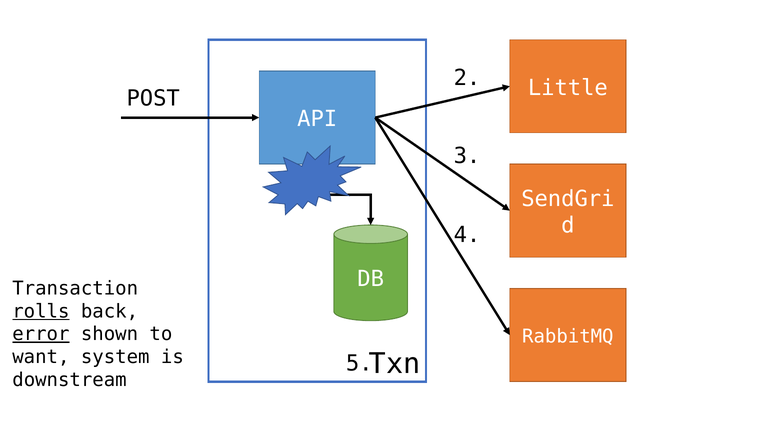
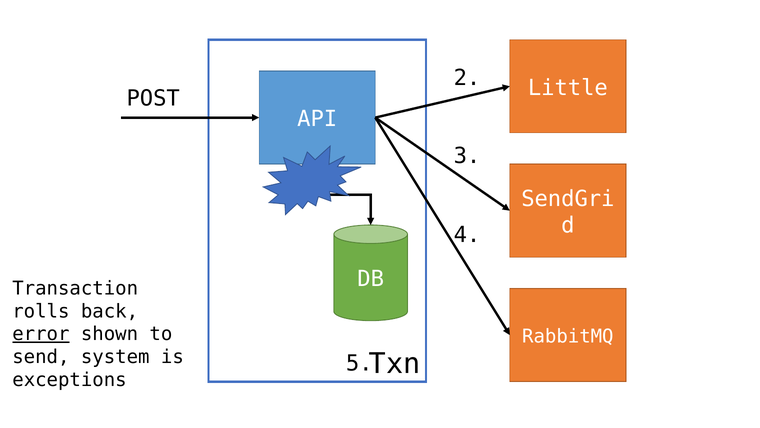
rolls underline: present -> none
want: want -> send
downstream: downstream -> exceptions
